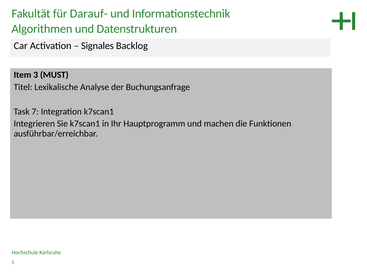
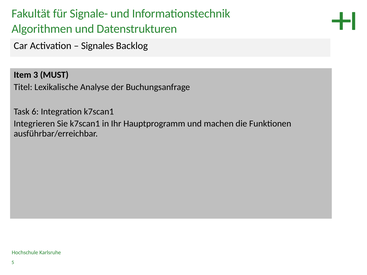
Darauf-: Darauf- -> Signale-
7: 7 -> 6
